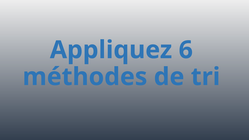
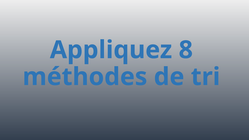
6: 6 -> 8
